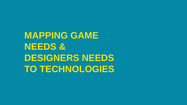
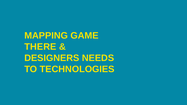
NEEDS at (40, 47): NEEDS -> THERE
